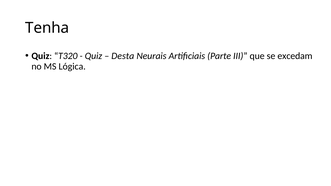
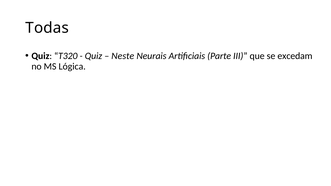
Tenha: Tenha -> Todas
Desta: Desta -> Neste
